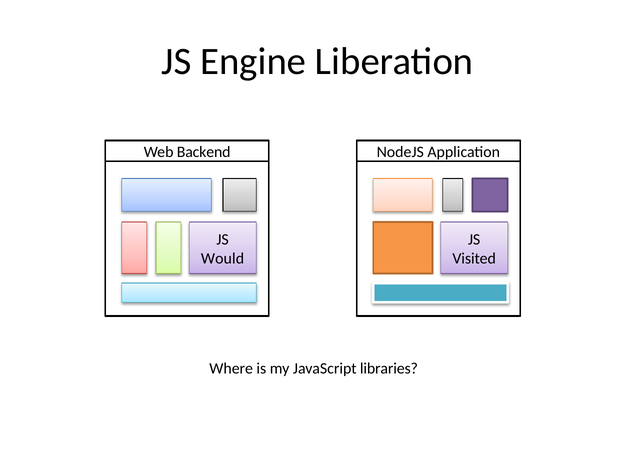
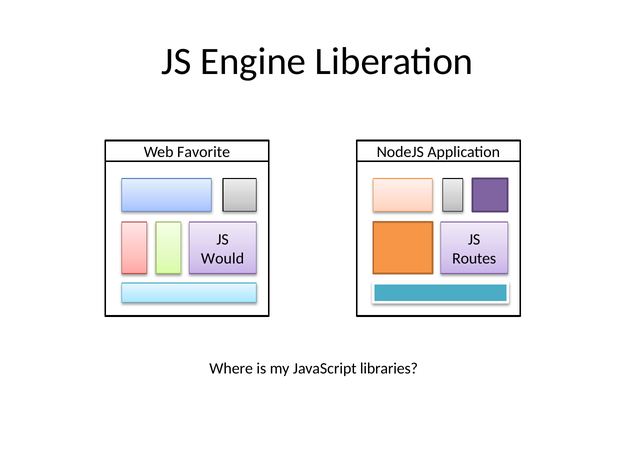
Backend: Backend -> Favorite
Visited: Visited -> Routes
